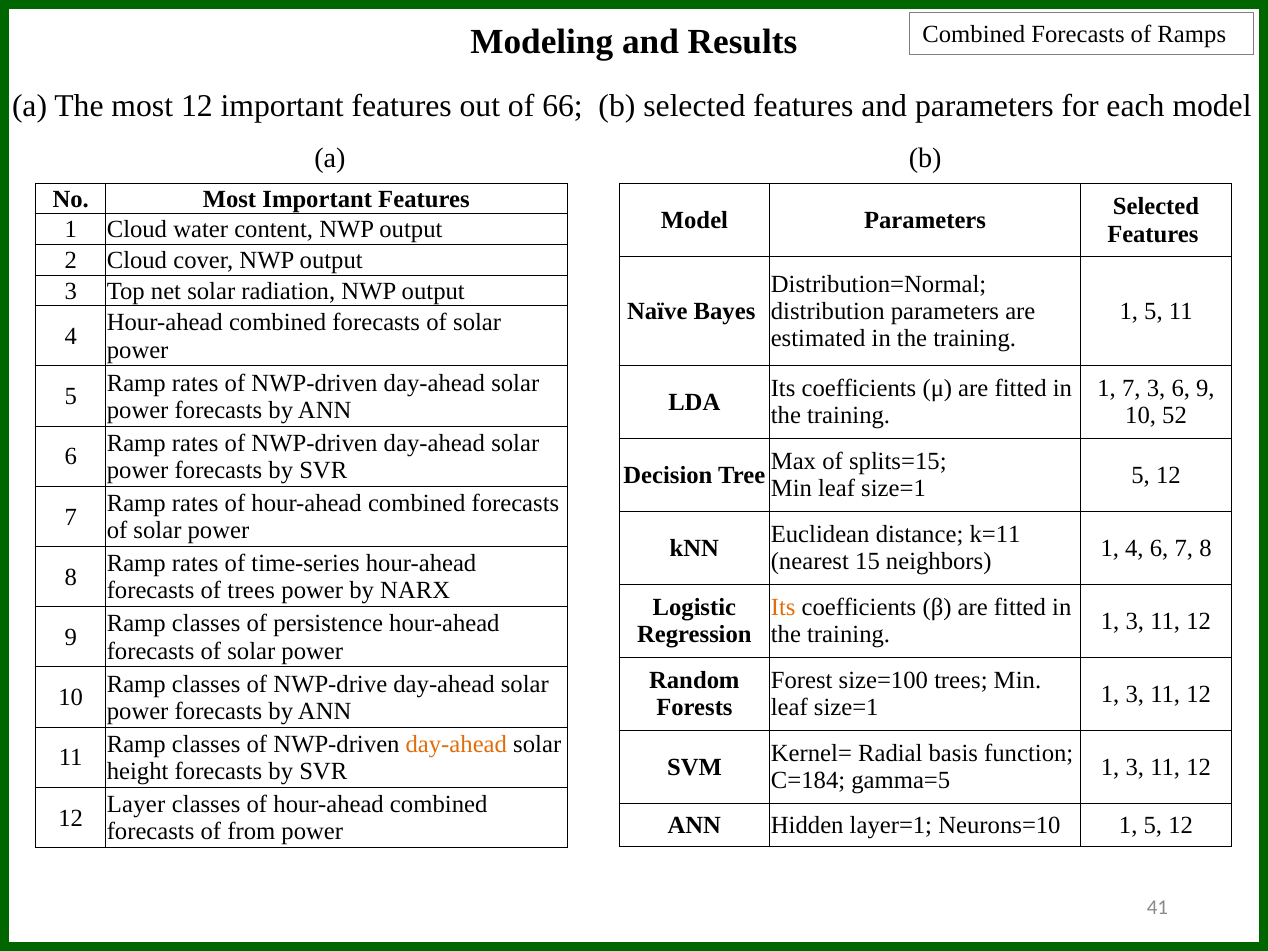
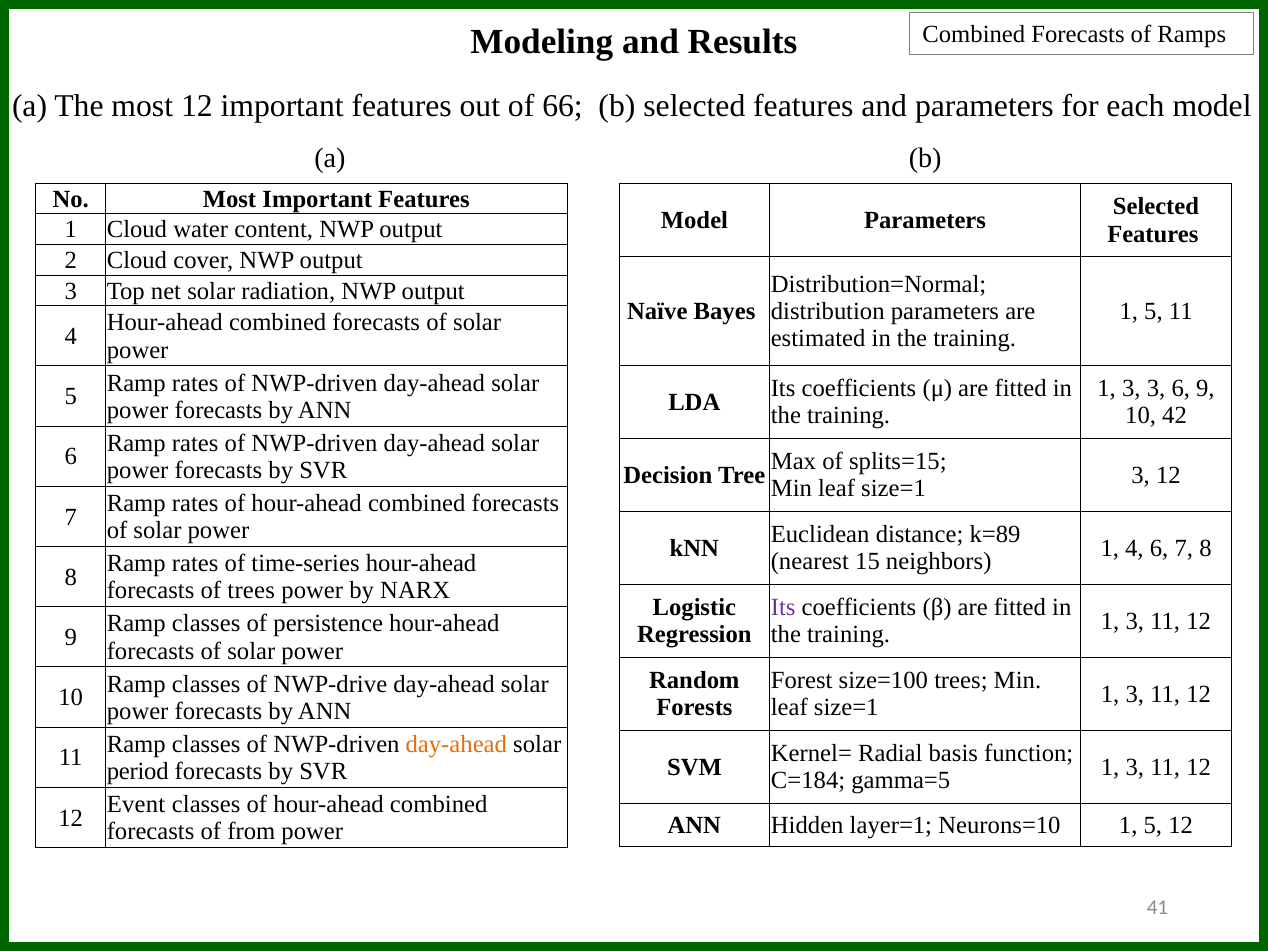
7 at (1131, 389): 7 -> 3
52: 52 -> 42
5 at (1141, 475): 5 -> 3
k=11: k=11 -> k=89
Its at (783, 608) colour: orange -> purple
height: height -> period
Layer: Layer -> Event
